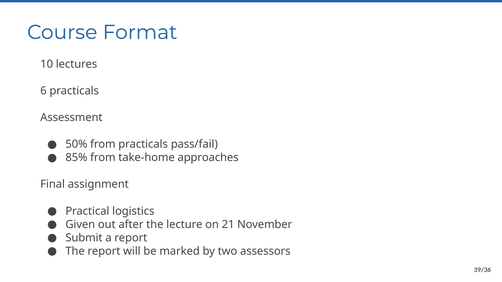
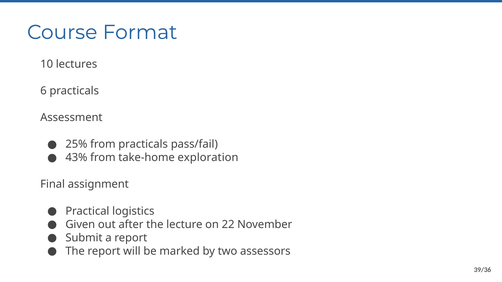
50%: 50% -> 25%
85%: 85% -> 43%
approaches: approaches -> exploration
21: 21 -> 22
